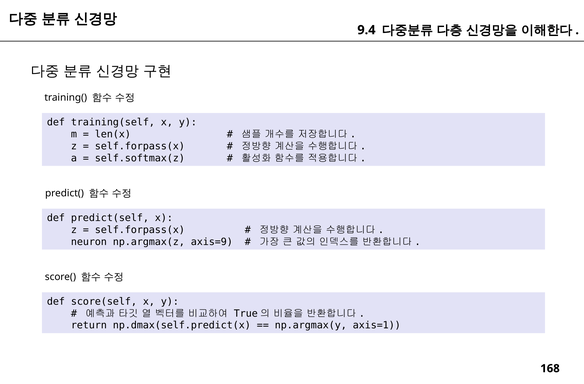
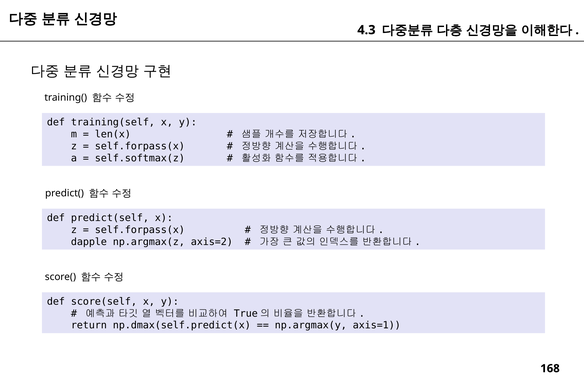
9.4: 9.4 -> 4.3
neuron: neuron -> dapple
axis=9: axis=9 -> axis=2
